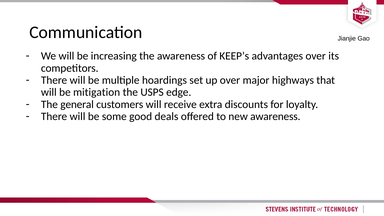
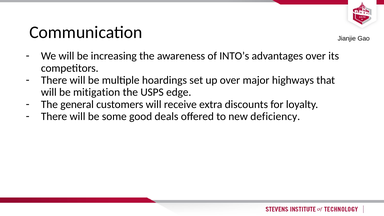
KEEP’s: KEEP’s -> INTO’s
new awareness: awareness -> deficiency
